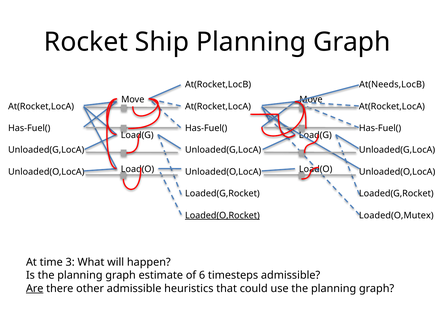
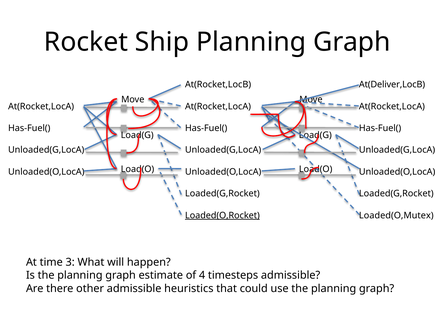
At(Needs,LocB: At(Needs,LocB -> At(Deliver,LocB
6: 6 -> 4
Are underline: present -> none
